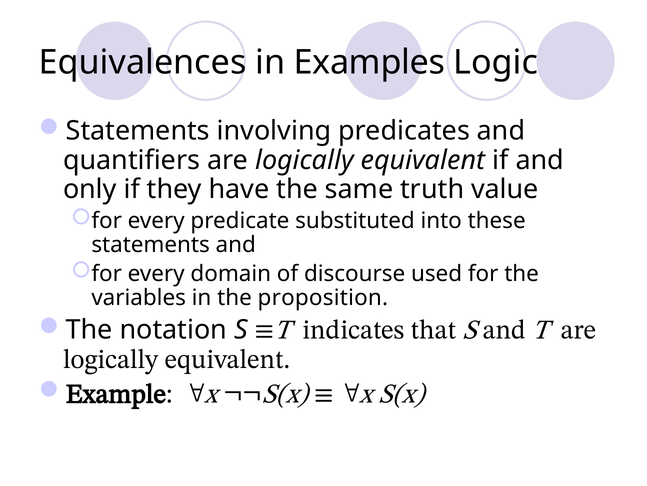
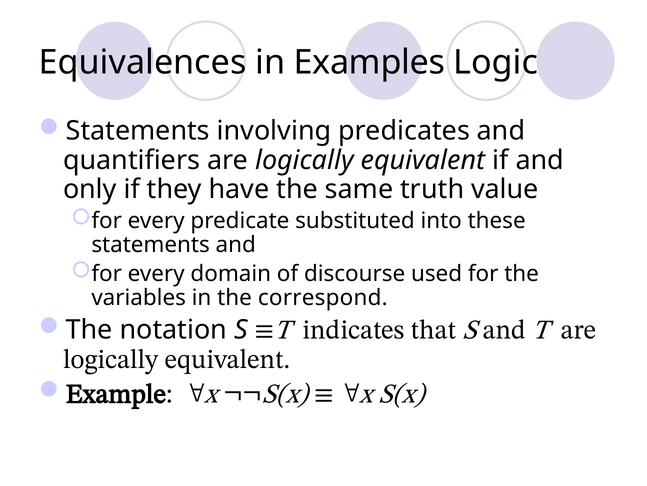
proposition: proposition -> correspond
